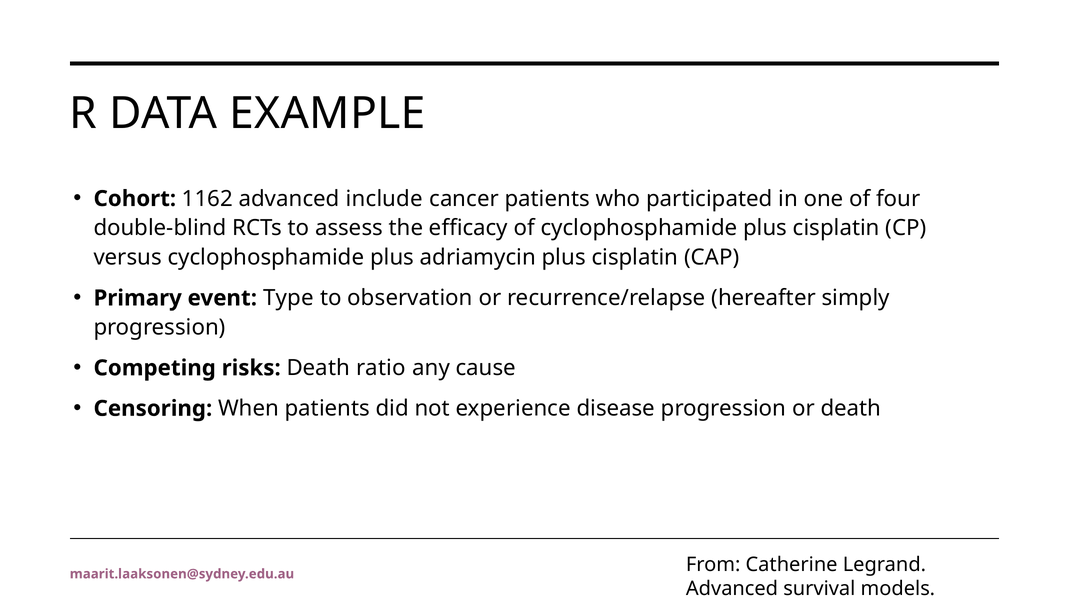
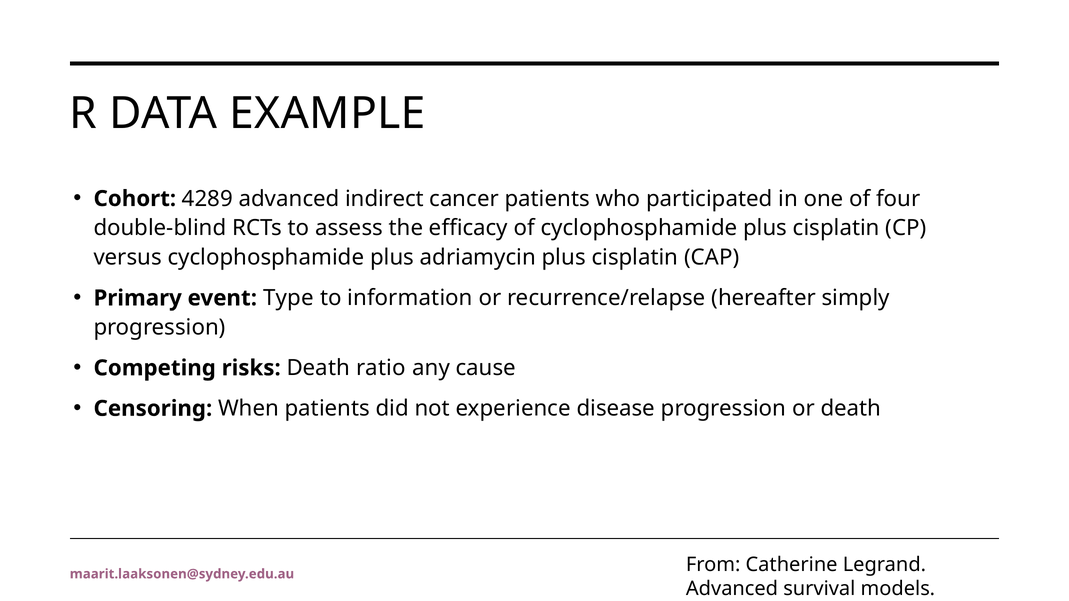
1162: 1162 -> 4289
include: include -> indirect
observation: observation -> information
